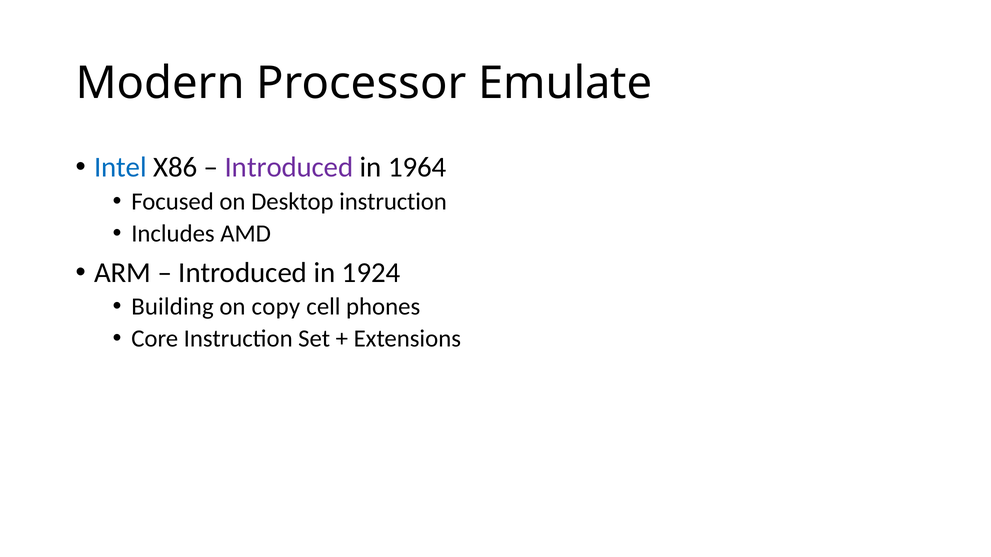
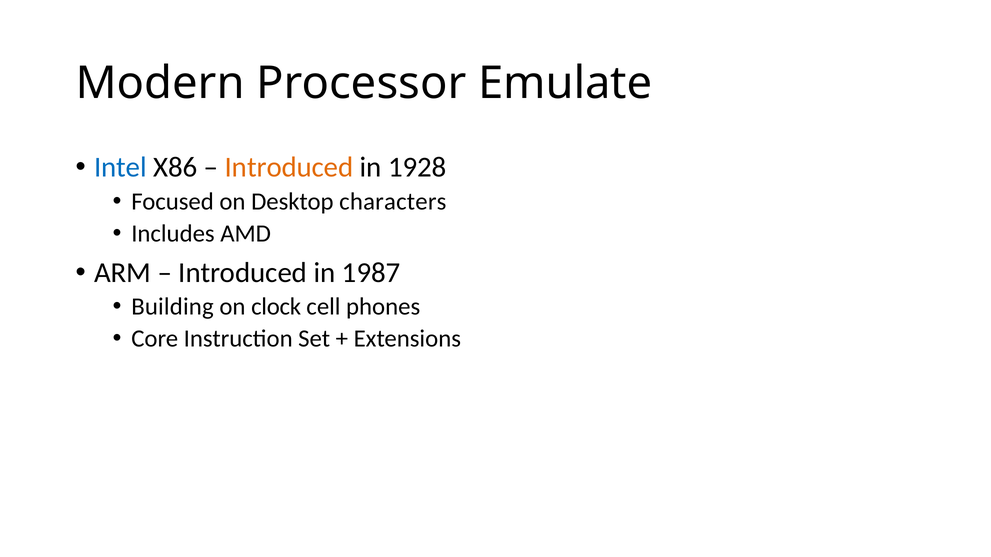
Introduced at (289, 168) colour: purple -> orange
1964: 1964 -> 1928
Desktop instruction: instruction -> characters
1924: 1924 -> 1987
copy: copy -> clock
